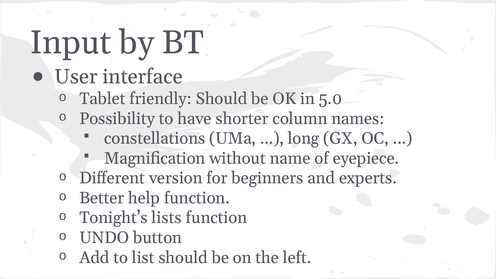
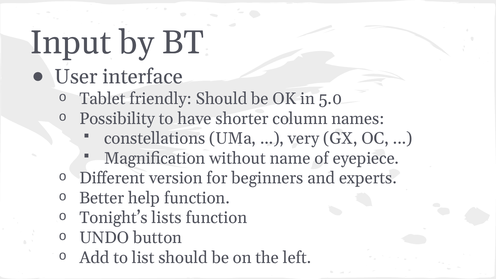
long: long -> very
